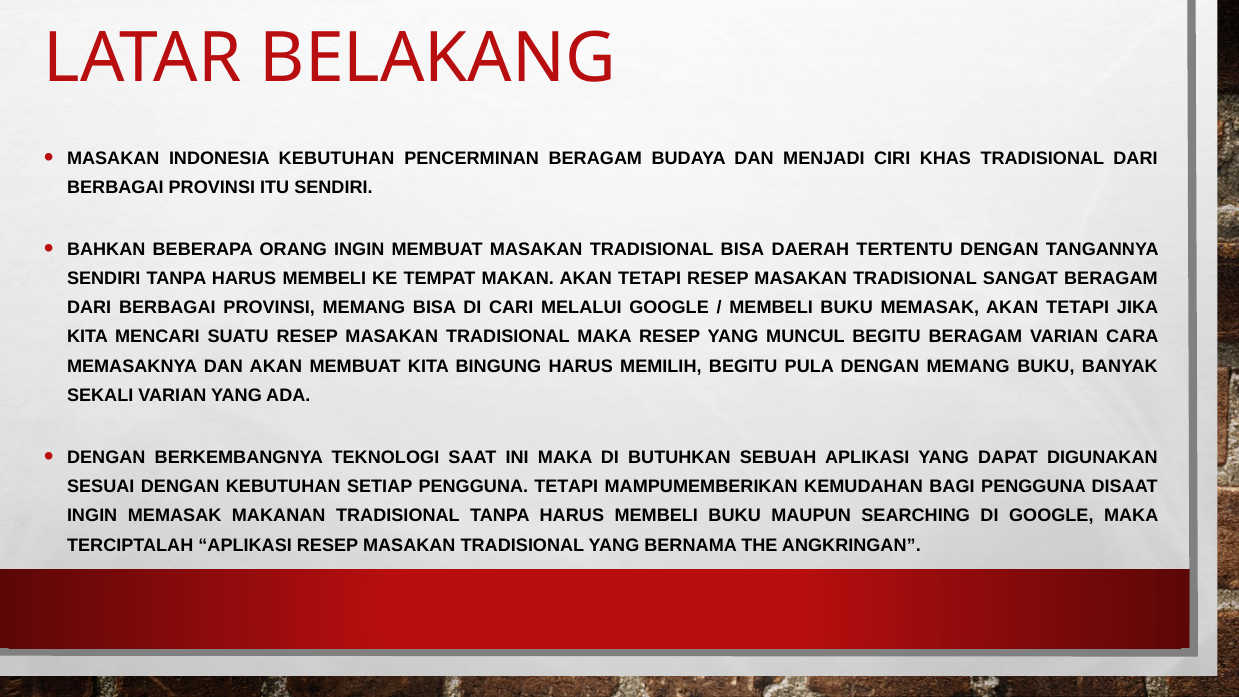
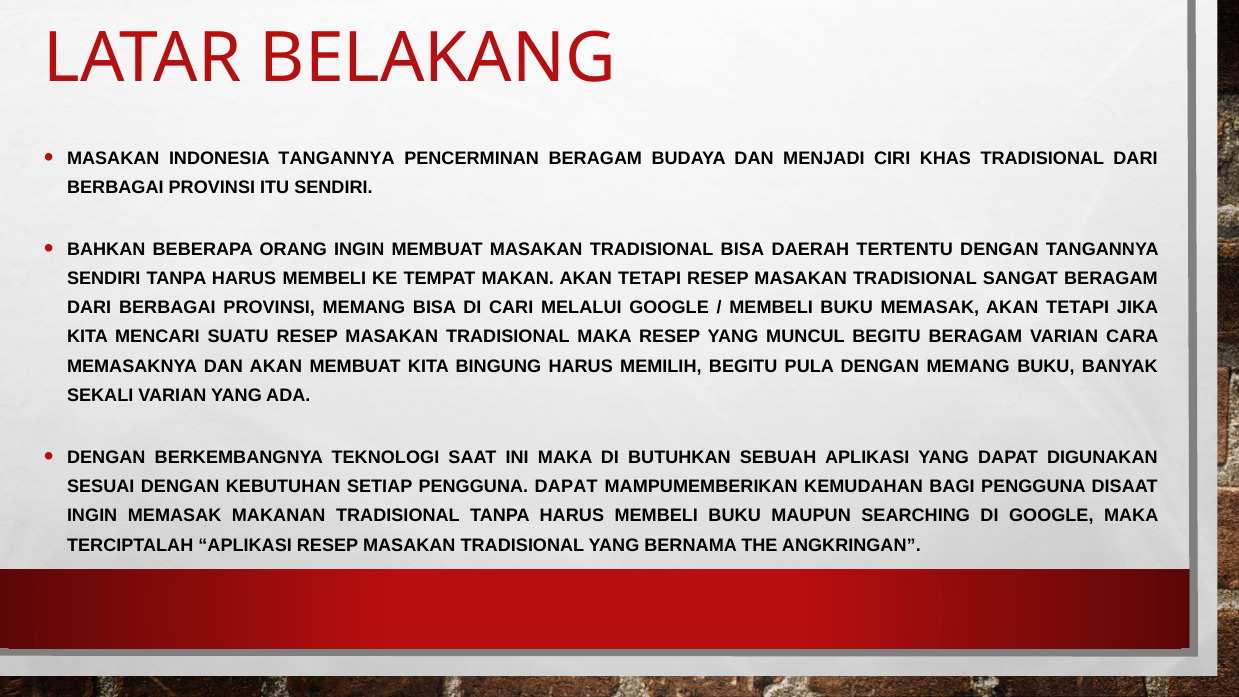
INDONESIA KEBUTUHAN: KEBUTUHAN -> TANGANNYA
PENGGUNA TETAPI: TETAPI -> DAPAT
